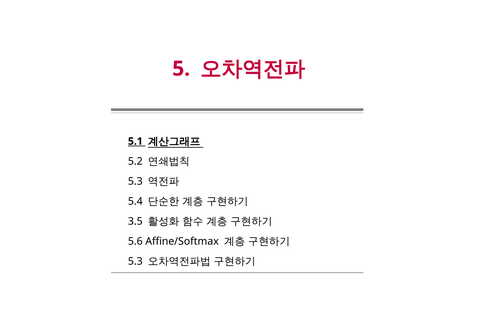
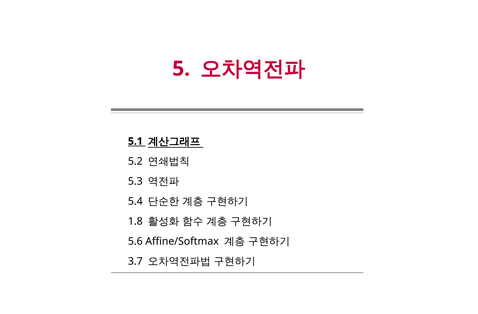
3.5: 3.5 -> 1.8
5.3 at (135, 261): 5.3 -> 3.7
